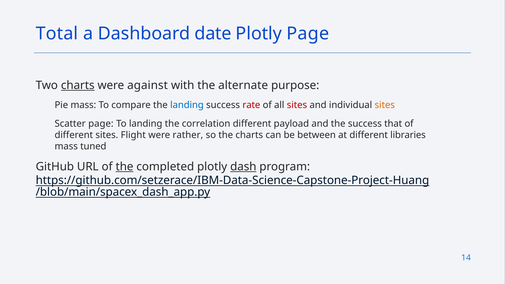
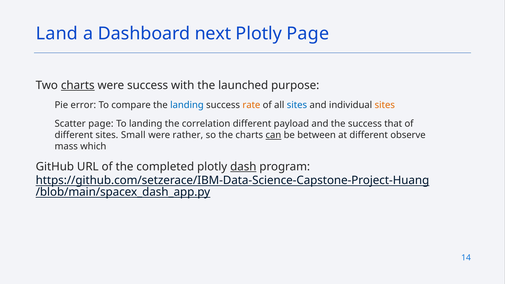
Total: Total -> Land
date: date -> next
were against: against -> success
alternate: alternate -> launched
Pie mass: mass -> error
rate colour: red -> orange
sites at (297, 105) colour: red -> blue
Flight: Flight -> Small
can underline: none -> present
libraries: libraries -> observe
tuned: tuned -> which
the at (125, 167) underline: present -> none
